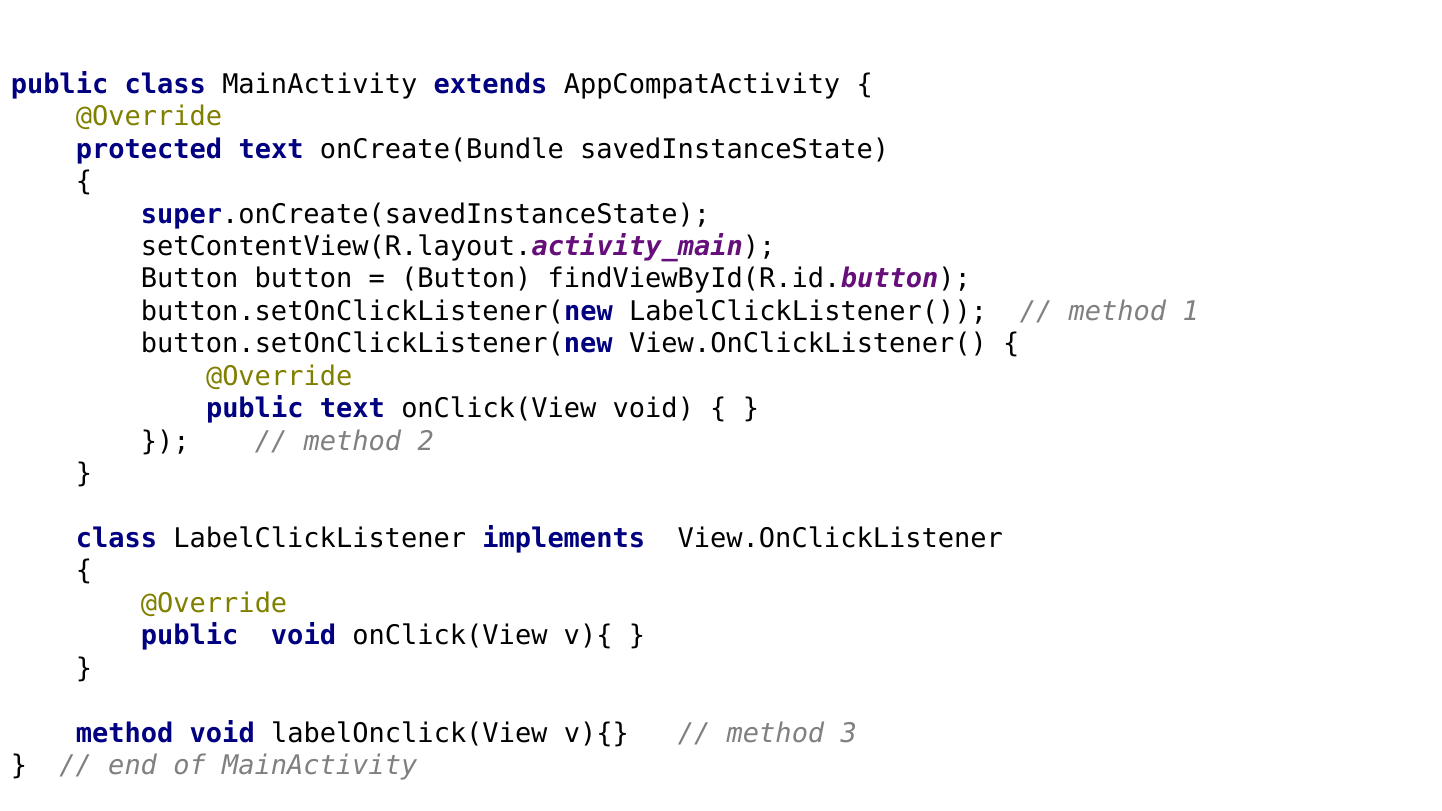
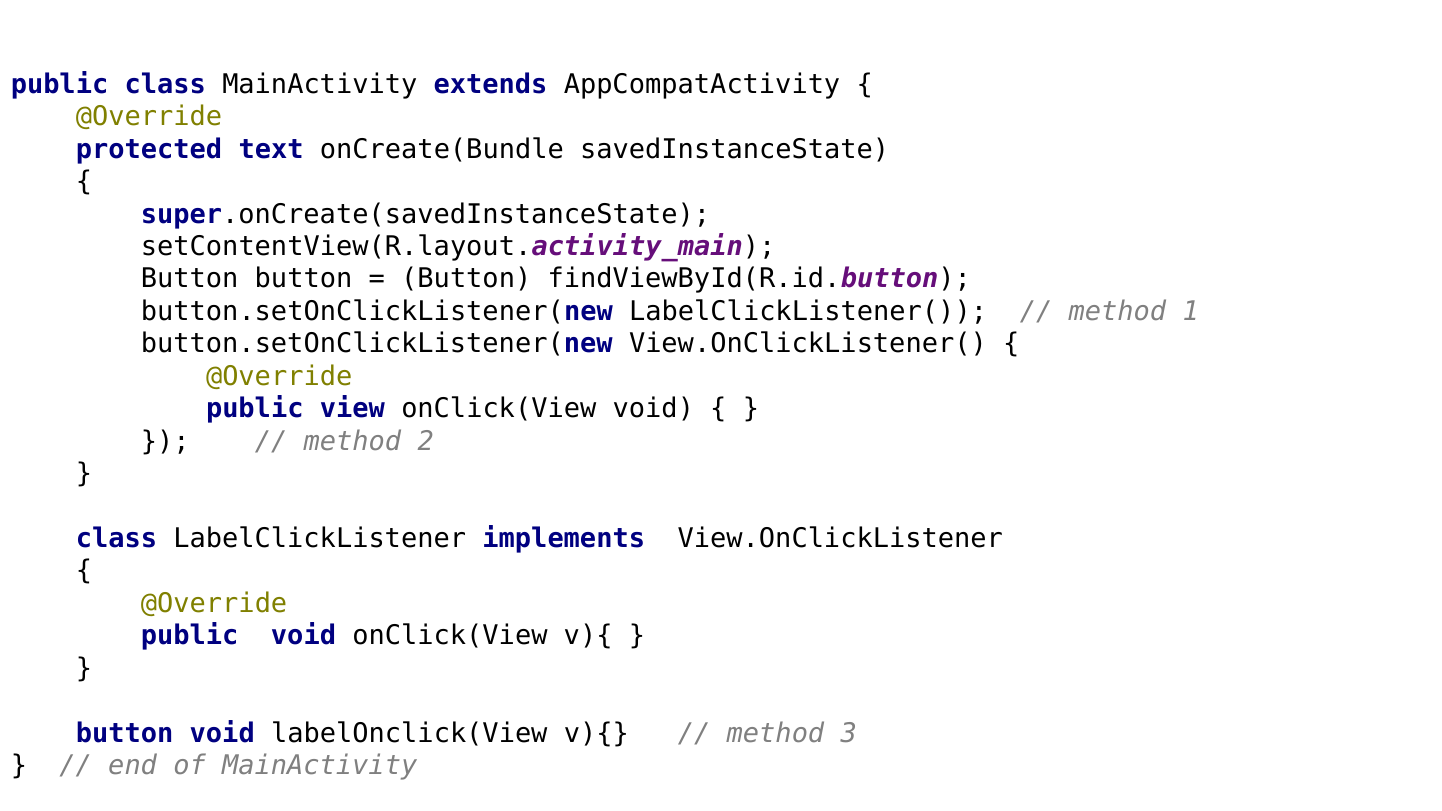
public text: text -> view
method at (125, 733): method -> button
